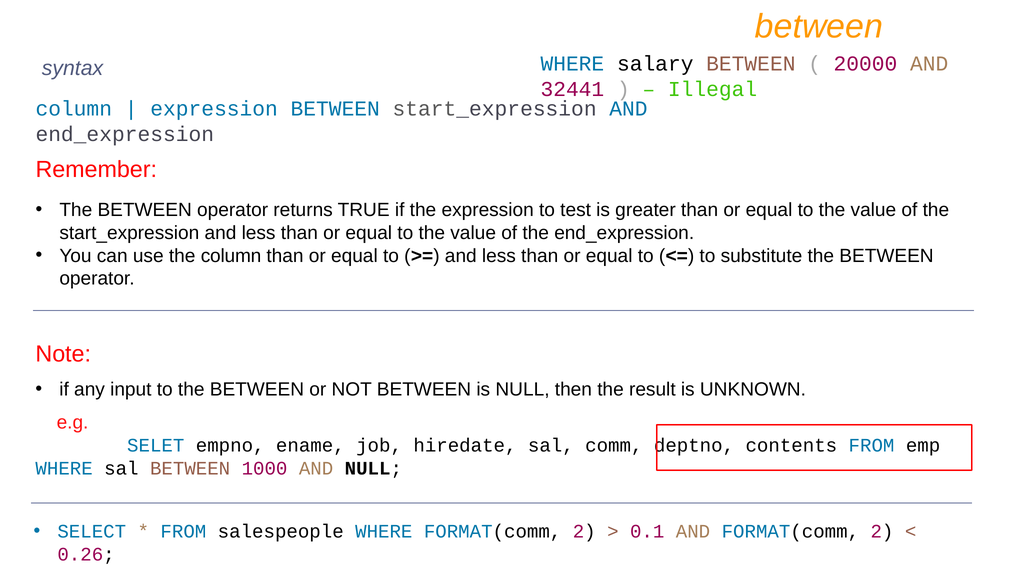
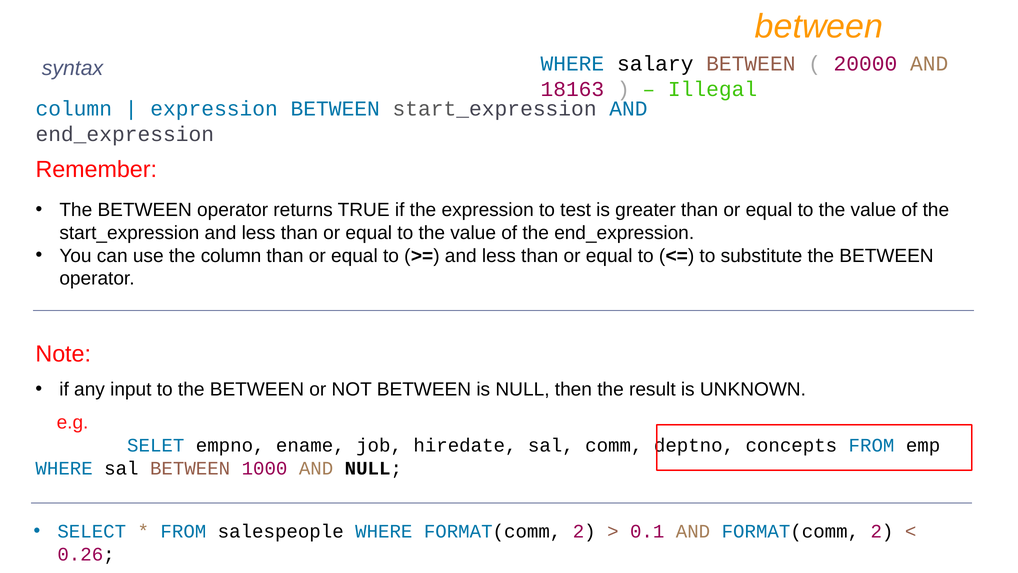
32441: 32441 -> 18163
contents: contents -> concepts
